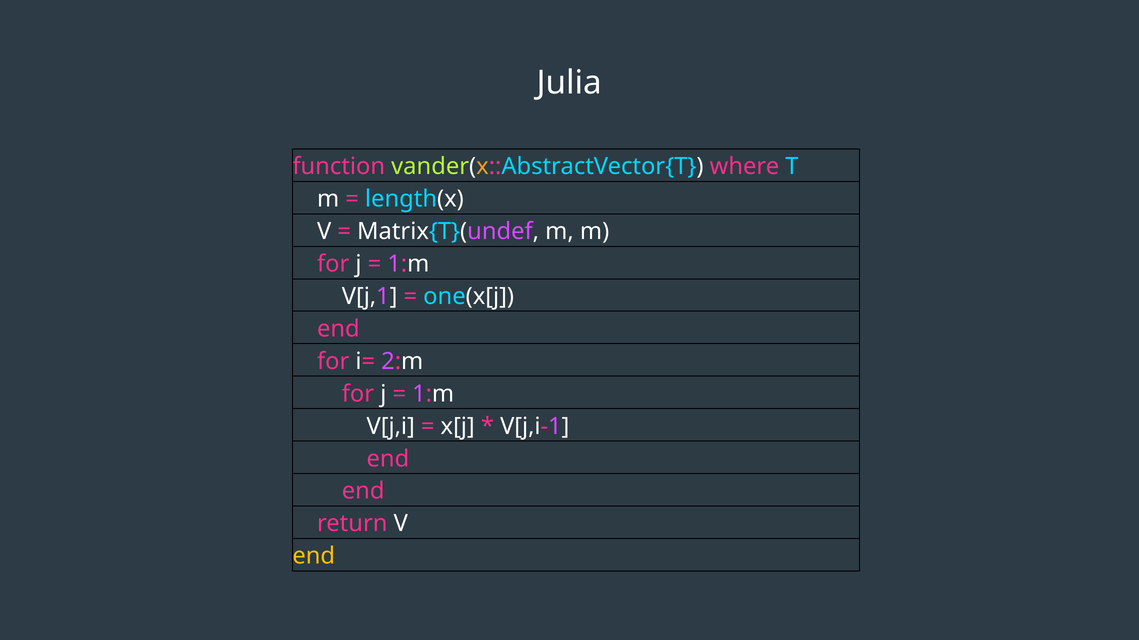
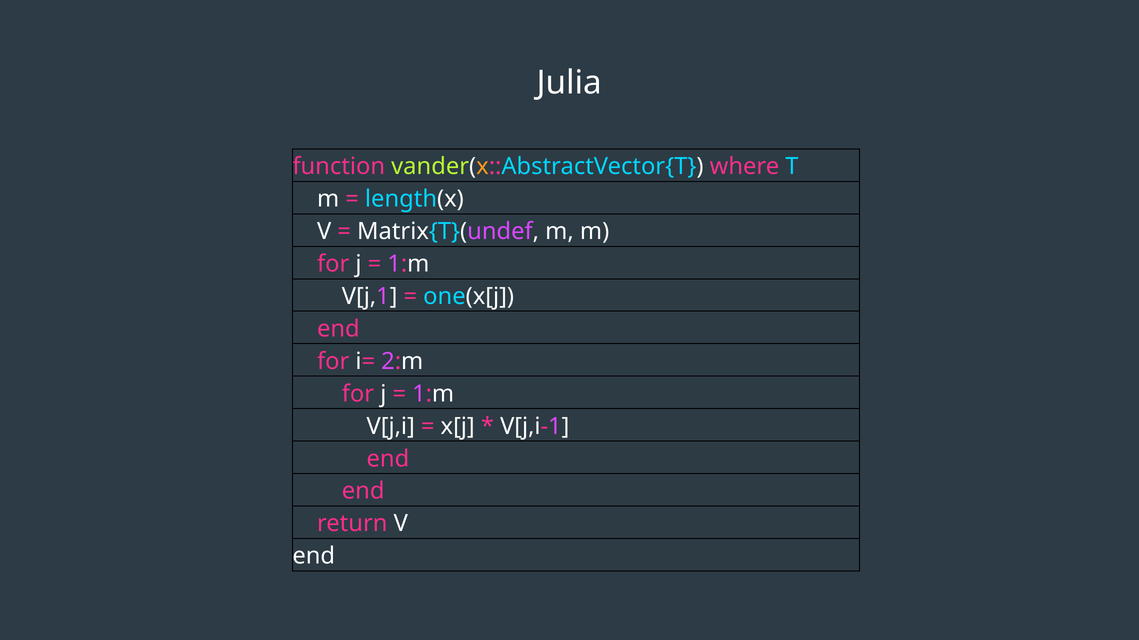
end at (314, 557) colour: yellow -> white
